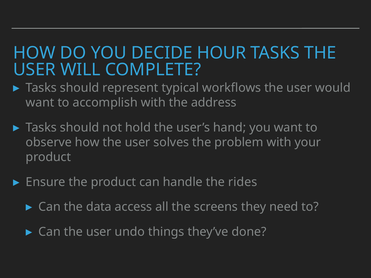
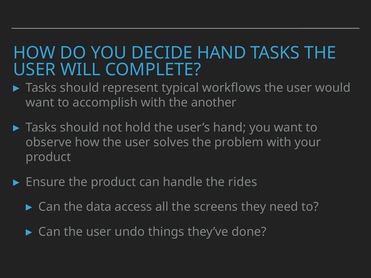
DECIDE HOUR: HOUR -> HAND
address: address -> another
